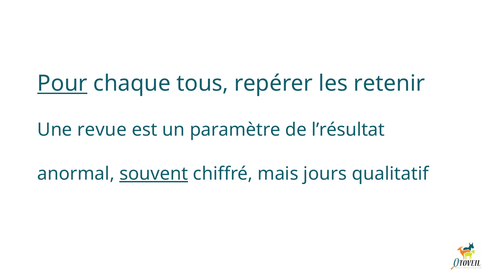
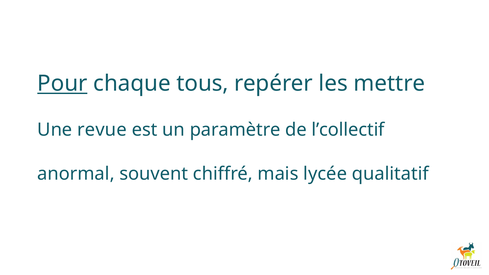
retenir: retenir -> mettre
l’résultat: l’résultat -> l’collectif
souvent underline: present -> none
jours: jours -> lycée
